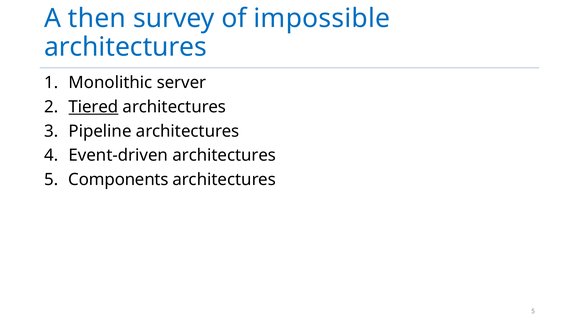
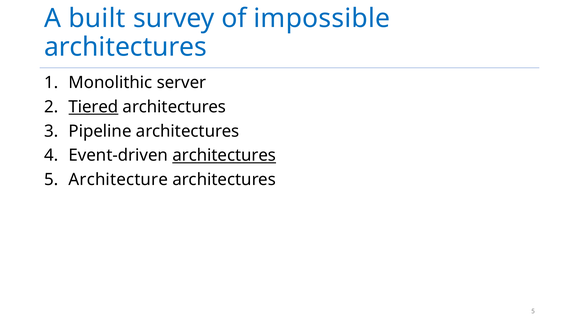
then: then -> built
architectures at (224, 155) underline: none -> present
Components: Components -> Architecture
